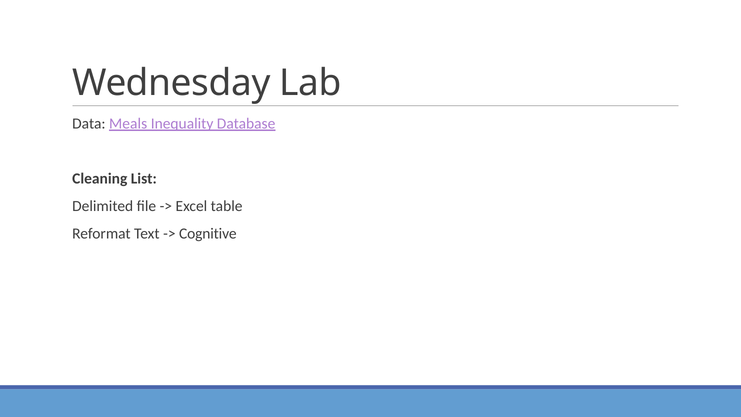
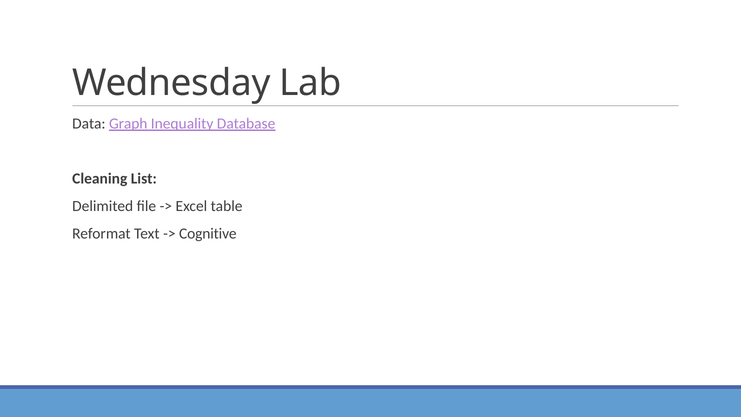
Meals: Meals -> Graph
